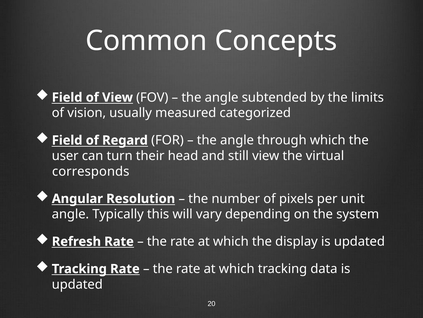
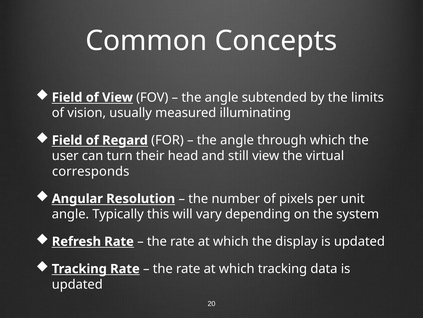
categorized: categorized -> illuminating
